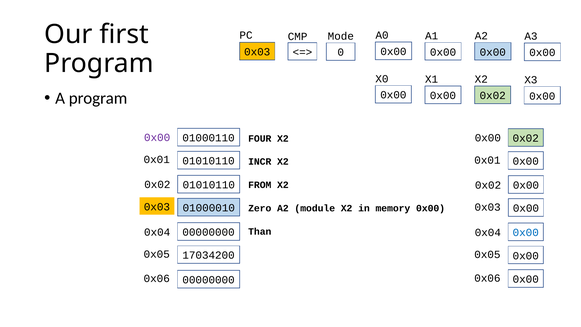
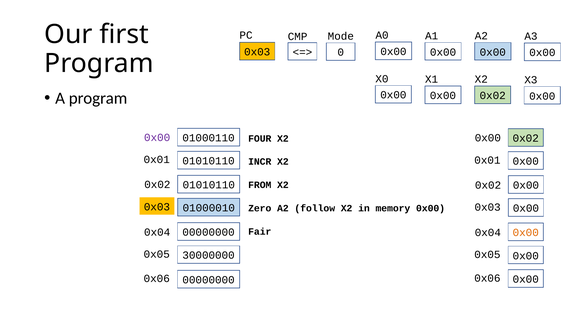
module: module -> follow
Than: Than -> Fair
0x00 at (526, 233) colour: blue -> orange
17034200: 17034200 -> 30000000
